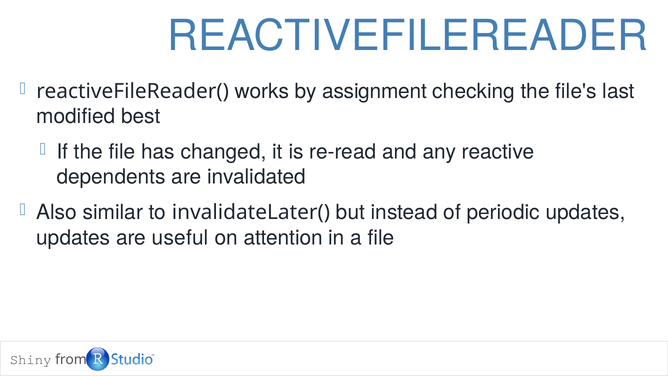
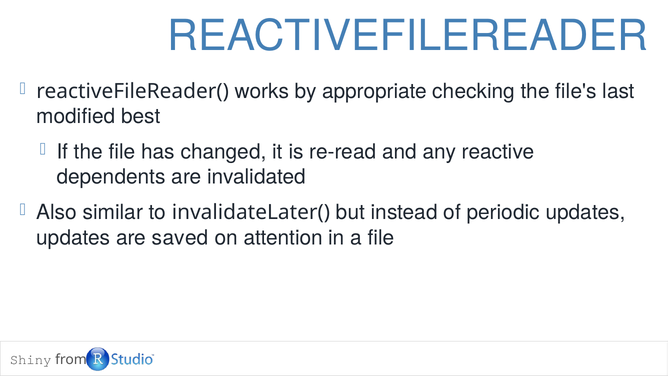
assignment: assignment -> appropriate
useful: useful -> saved
